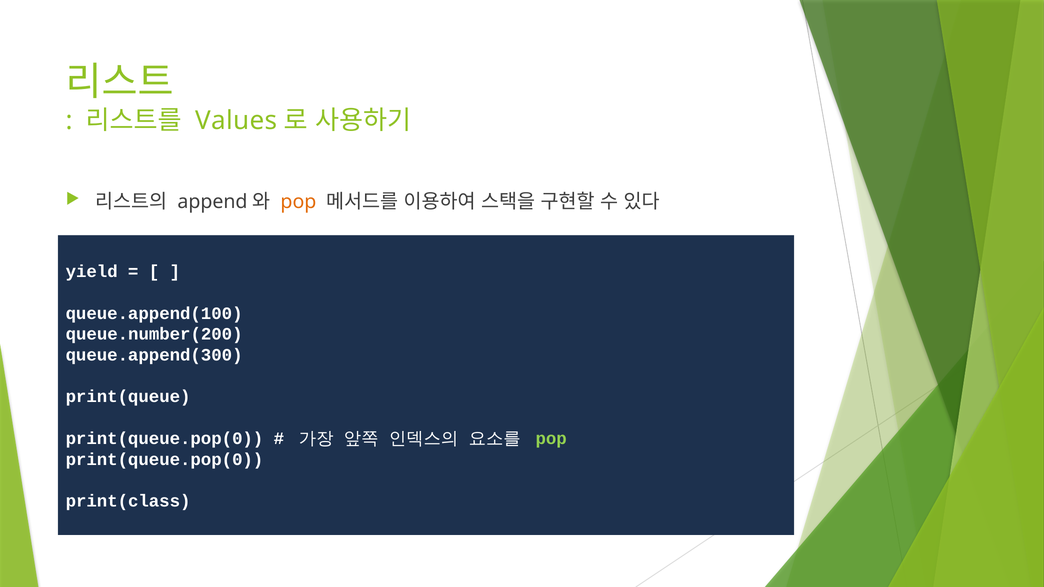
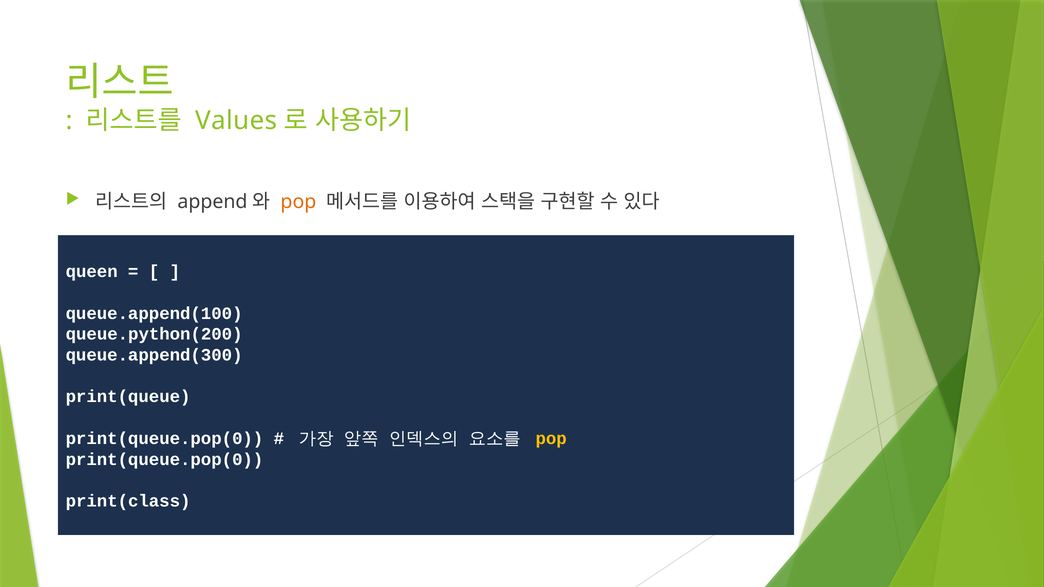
yield: yield -> queen
queue.number(200: queue.number(200 -> queue.python(200
pop at (551, 439) colour: light green -> yellow
